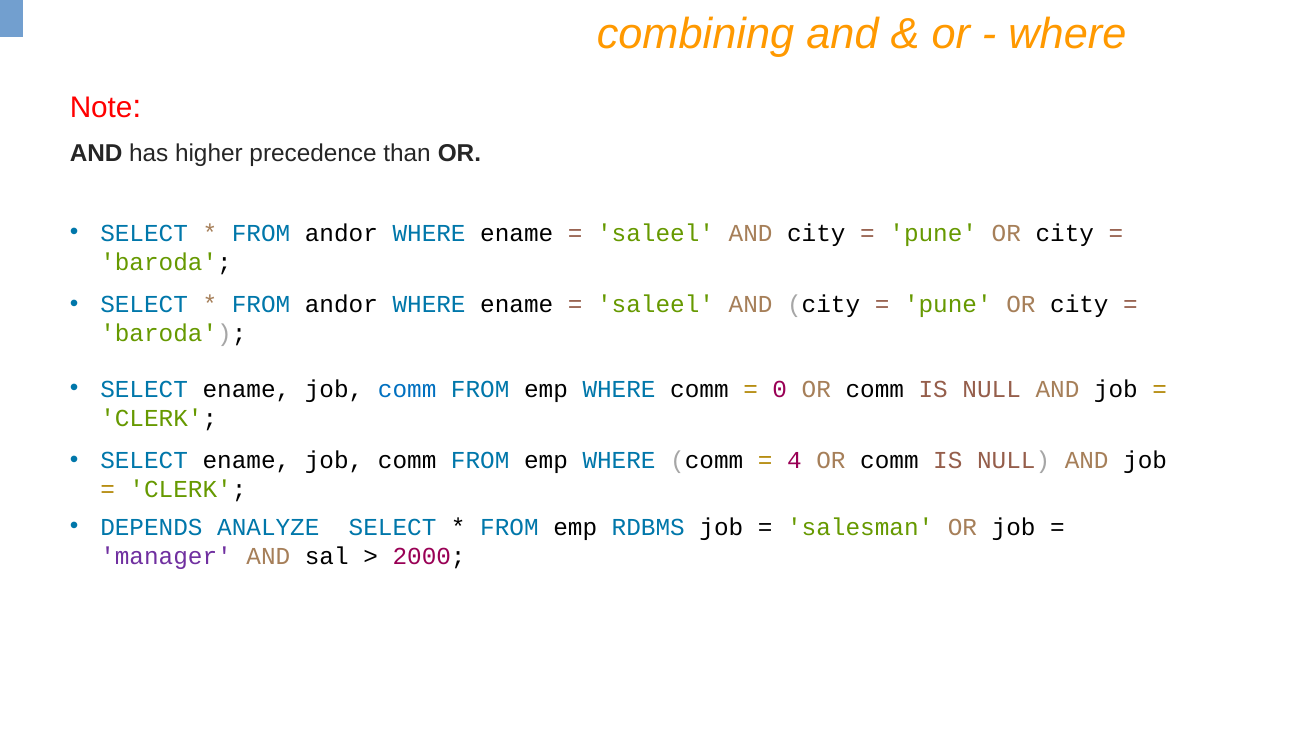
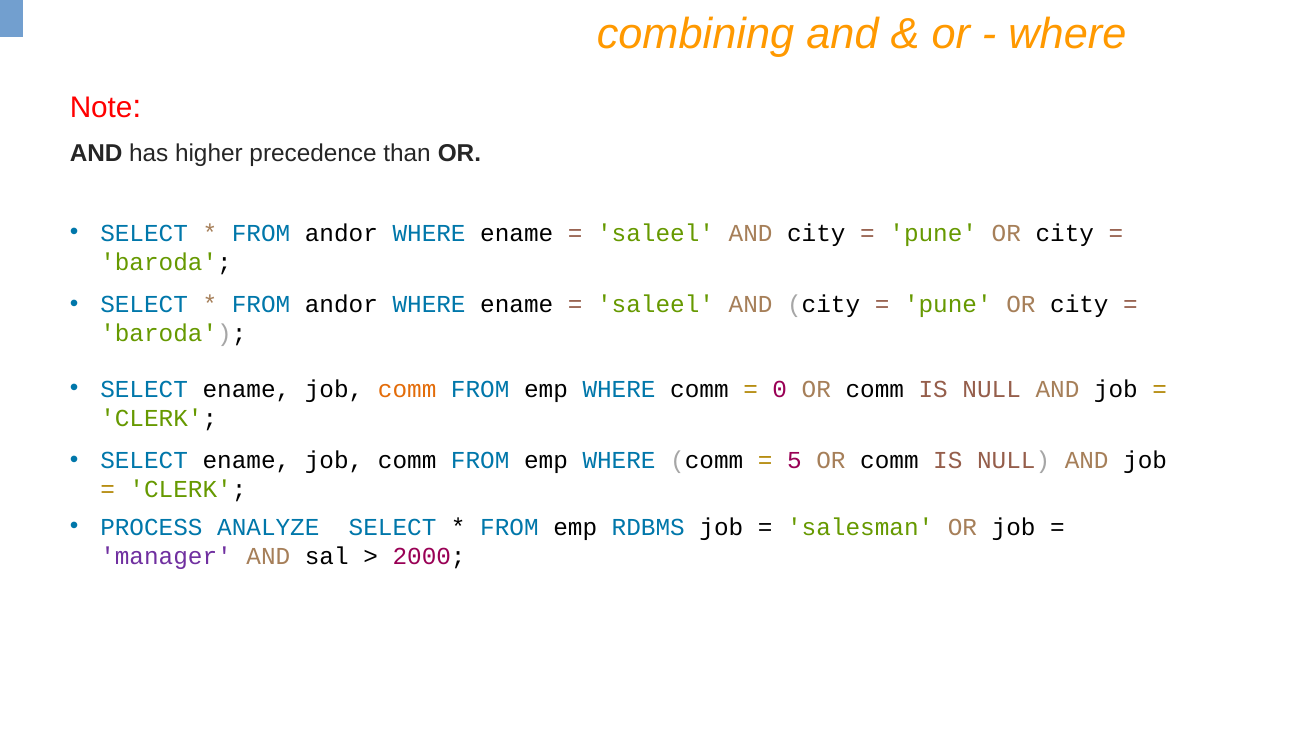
comm at (407, 389) colour: blue -> orange
4: 4 -> 5
DEPENDS: DEPENDS -> PROCESS
